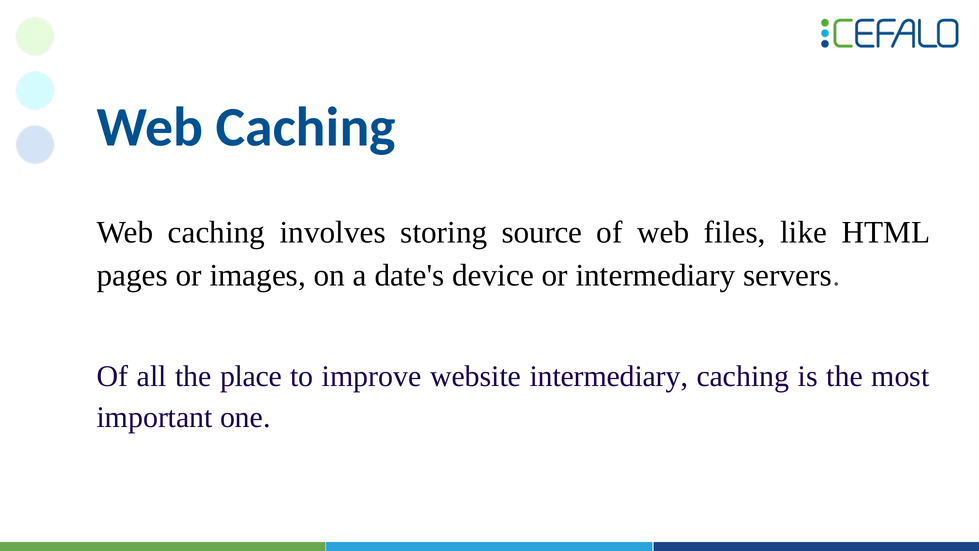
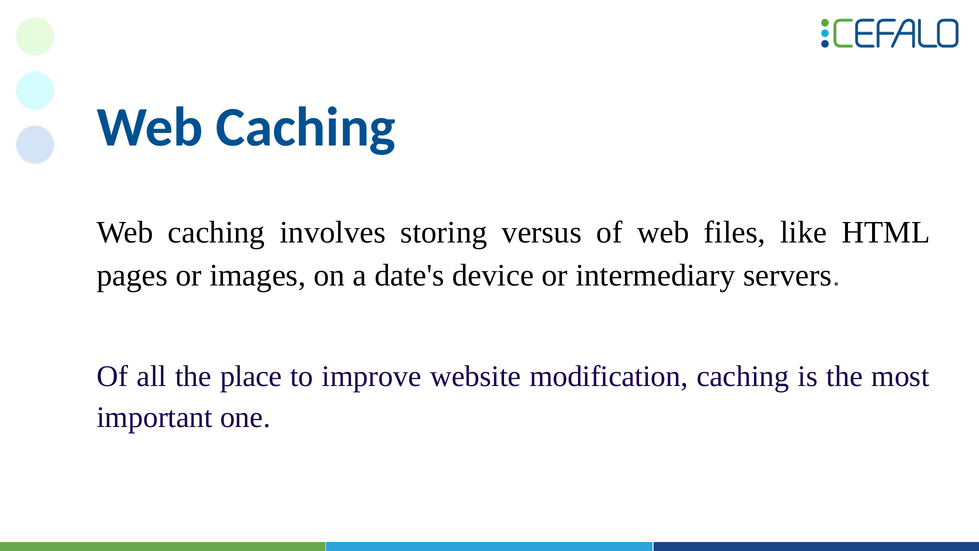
source: source -> versus
website intermediary: intermediary -> modification
